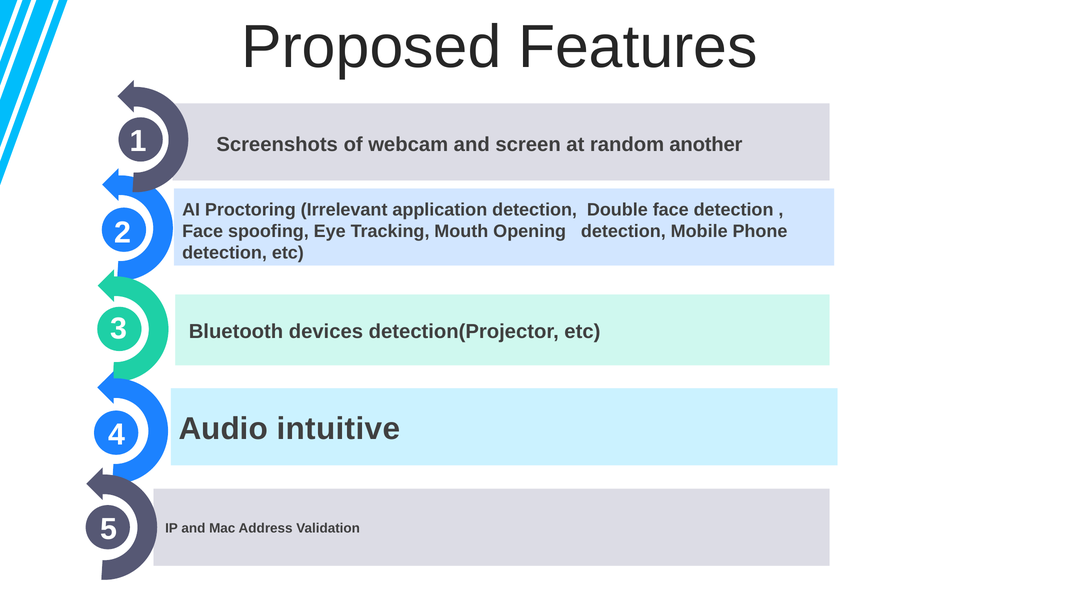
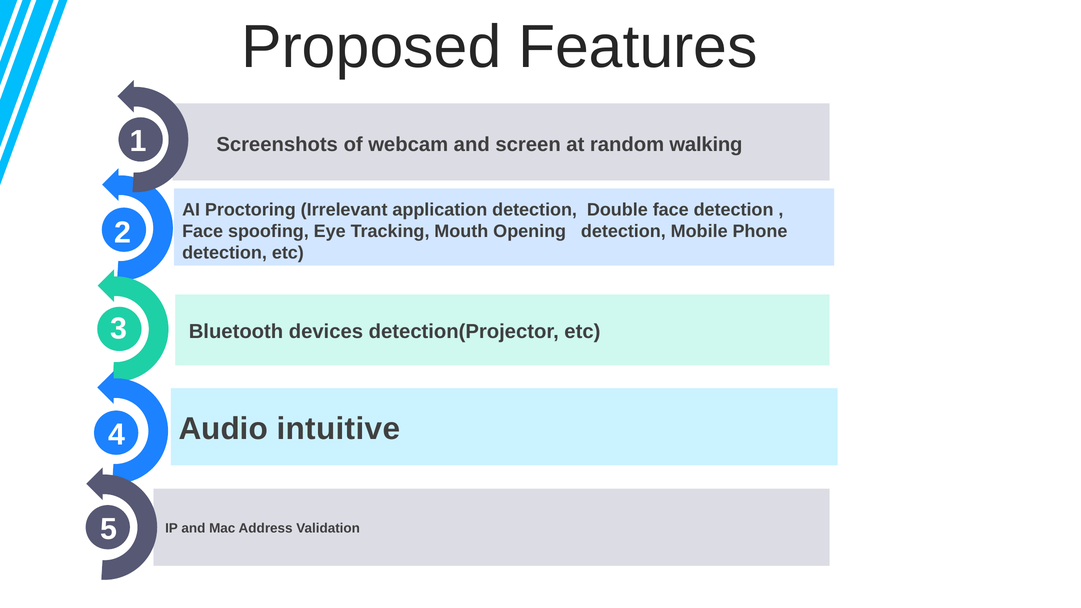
another: another -> walking
